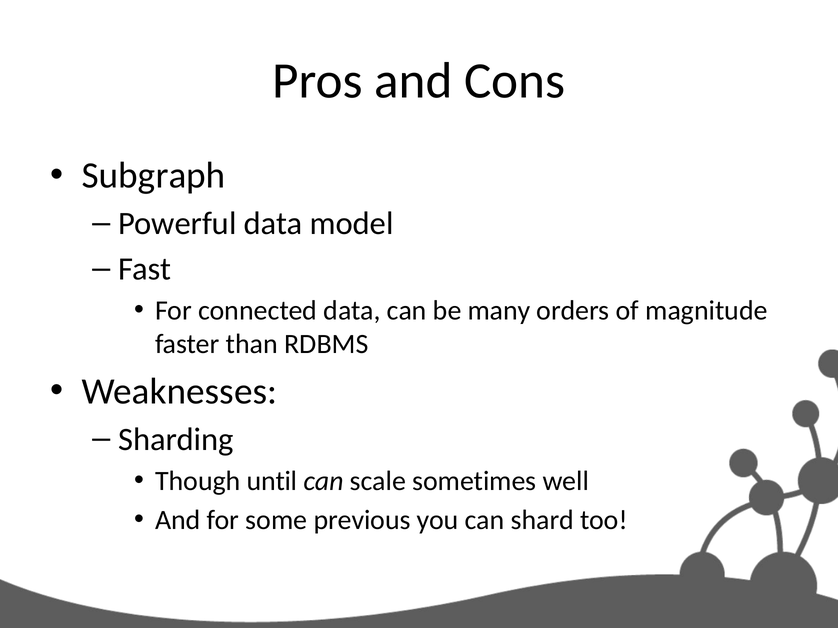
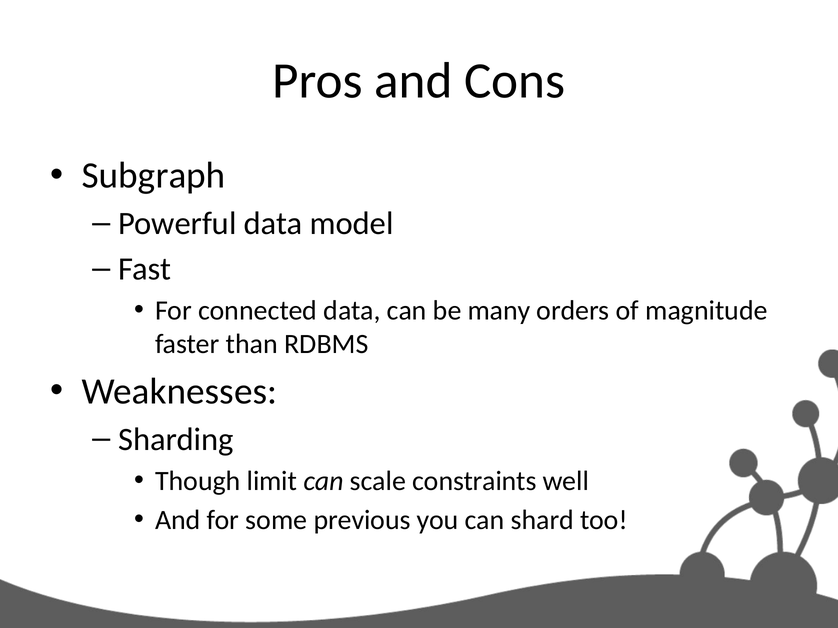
until: until -> limit
sometimes: sometimes -> constraints
